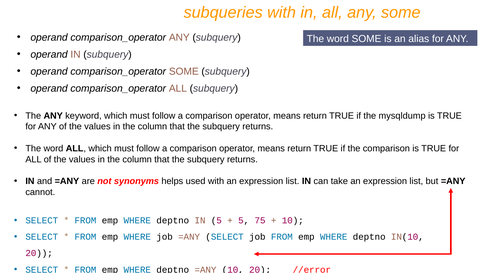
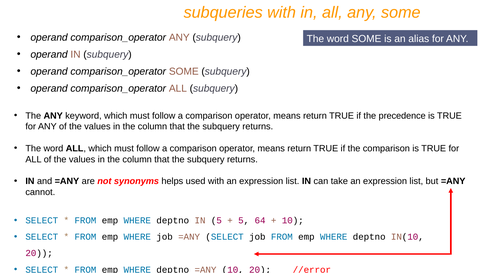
mysqldump: mysqldump -> precedence
75: 75 -> 64
